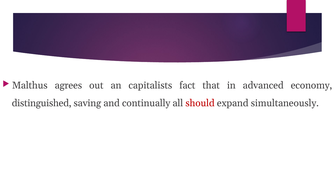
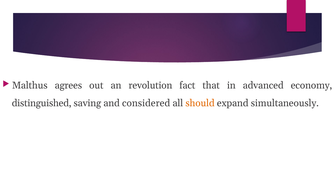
capitalists: capitalists -> revolution
continually: continually -> considered
should colour: red -> orange
